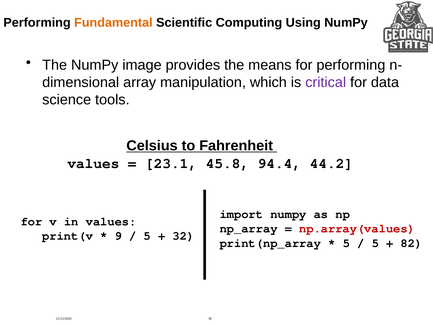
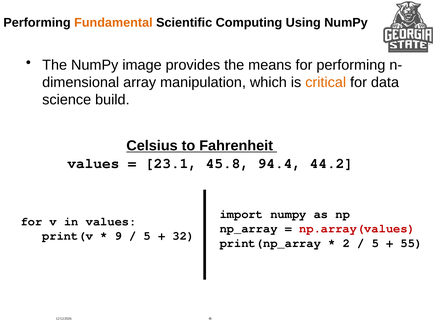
critical colour: purple -> orange
tools: tools -> build
5 at (346, 243): 5 -> 2
82: 82 -> 55
